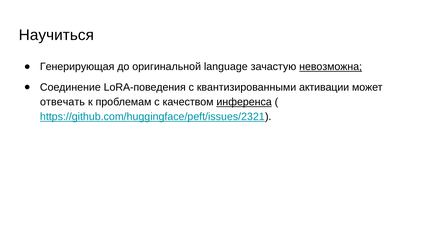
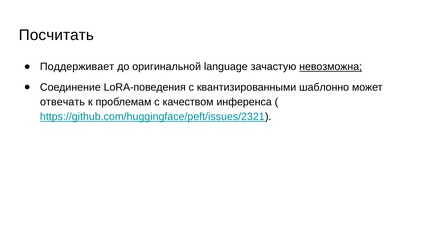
Научиться: Научиться -> Посчитать
Генерирующая: Генерирующая -> Поддерживает
активации: активации -> шаблонно
инференса underline: present -> none
